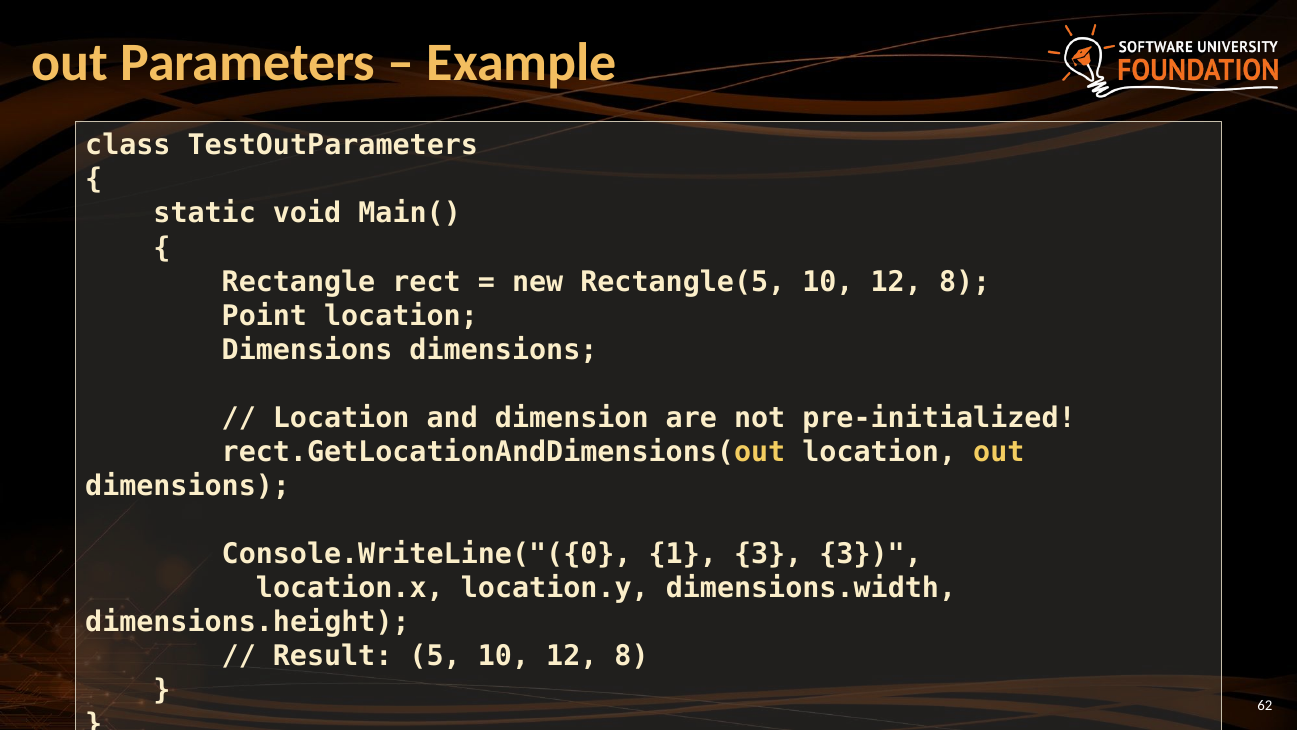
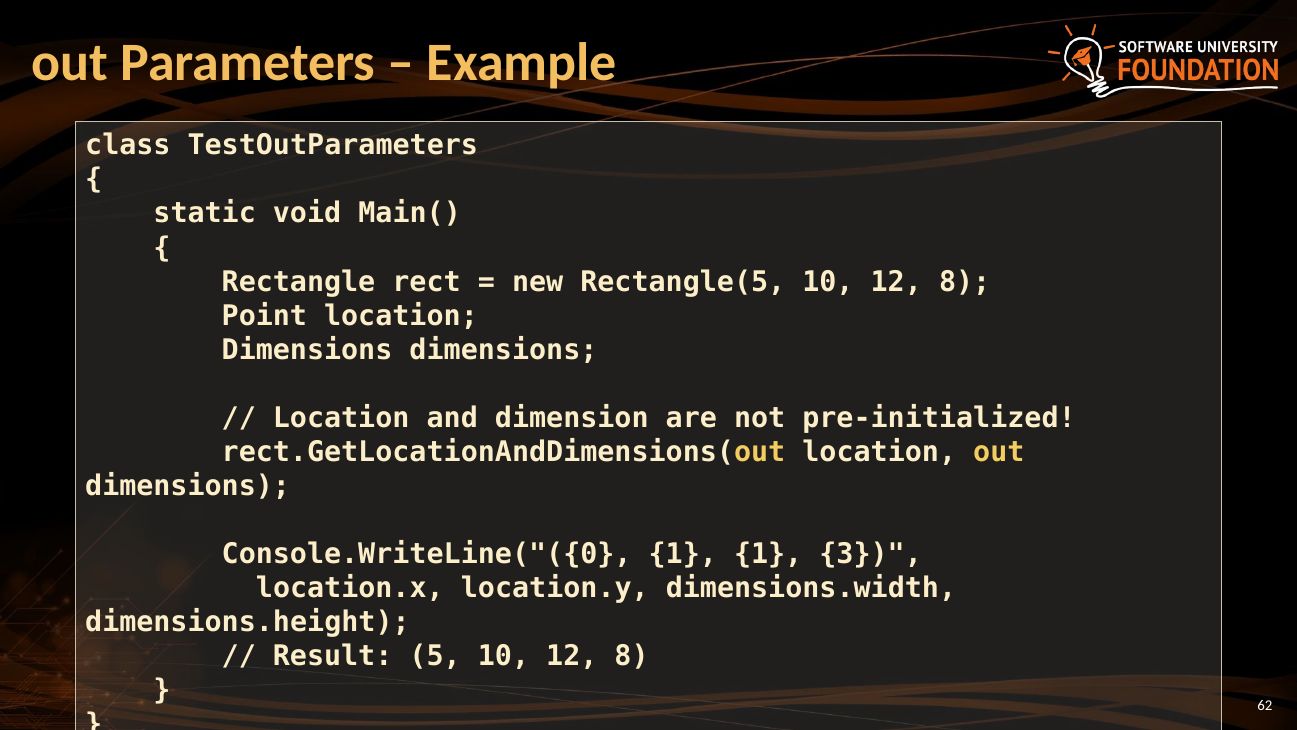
1 3: 3 -> 1
